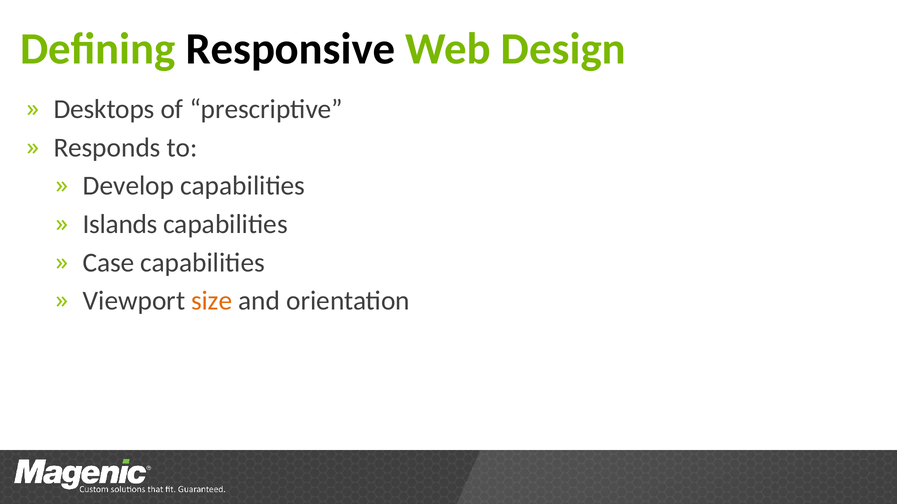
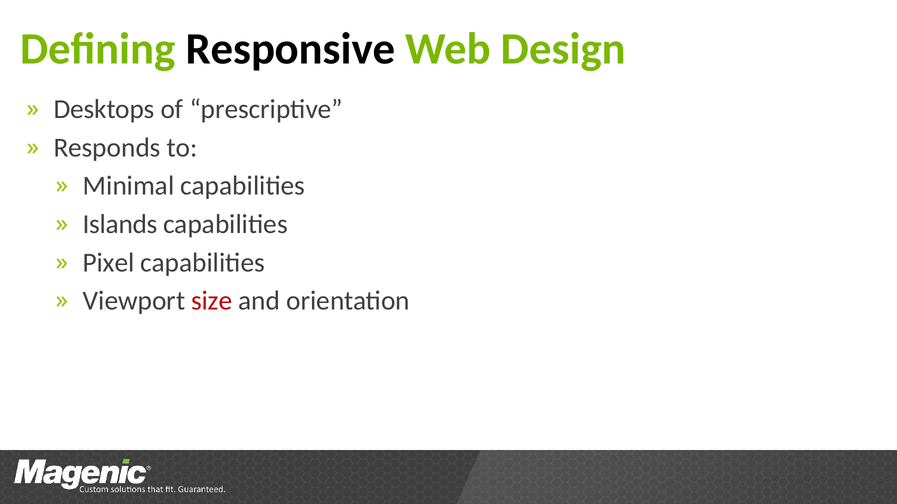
Develop: Develop -> Minimal
Case: Case -> Pixel
size colour: orange -> red
